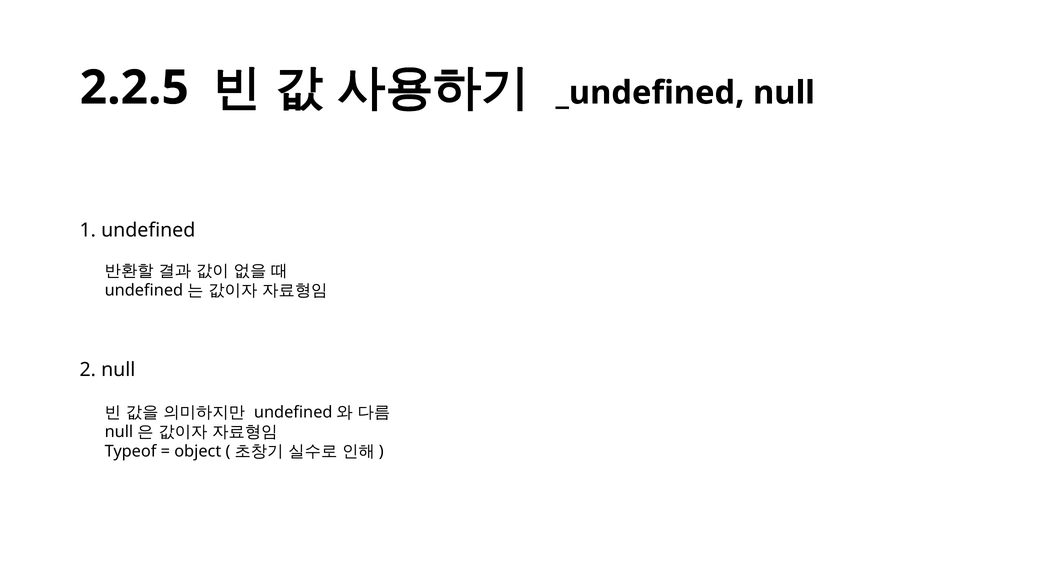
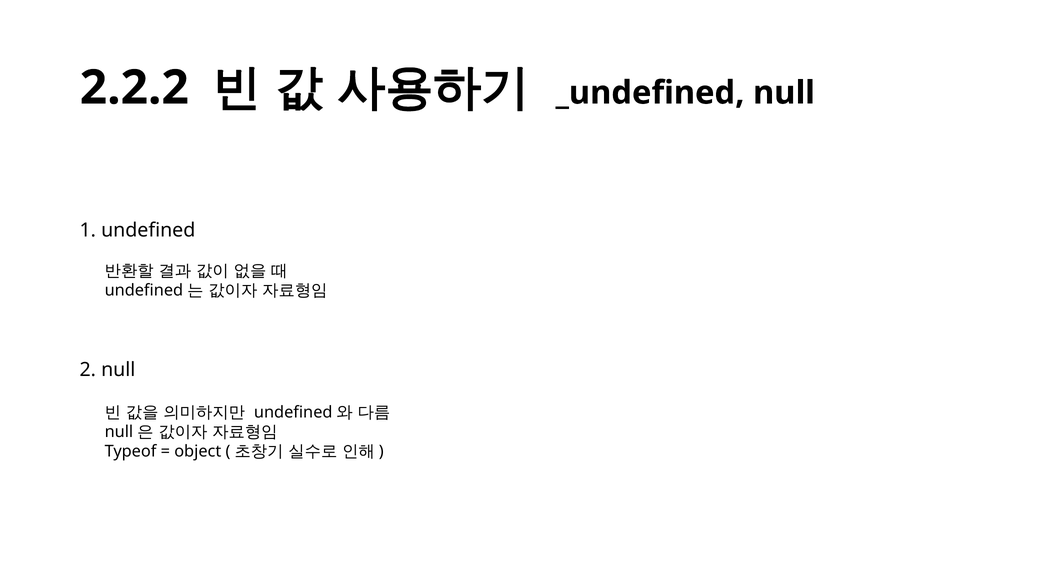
2.2.5: 2.2.5 -> 2.2.2
